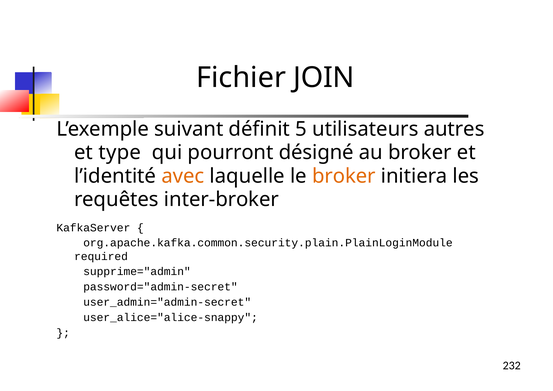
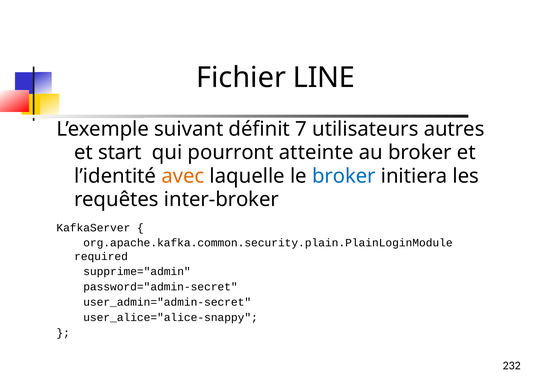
JOIN: JOIN -> LINE
5: 5 -> 7
type: type -> start
désigné: désigné -> atteinte
broker at (344, 176) colour: orange -> blue
